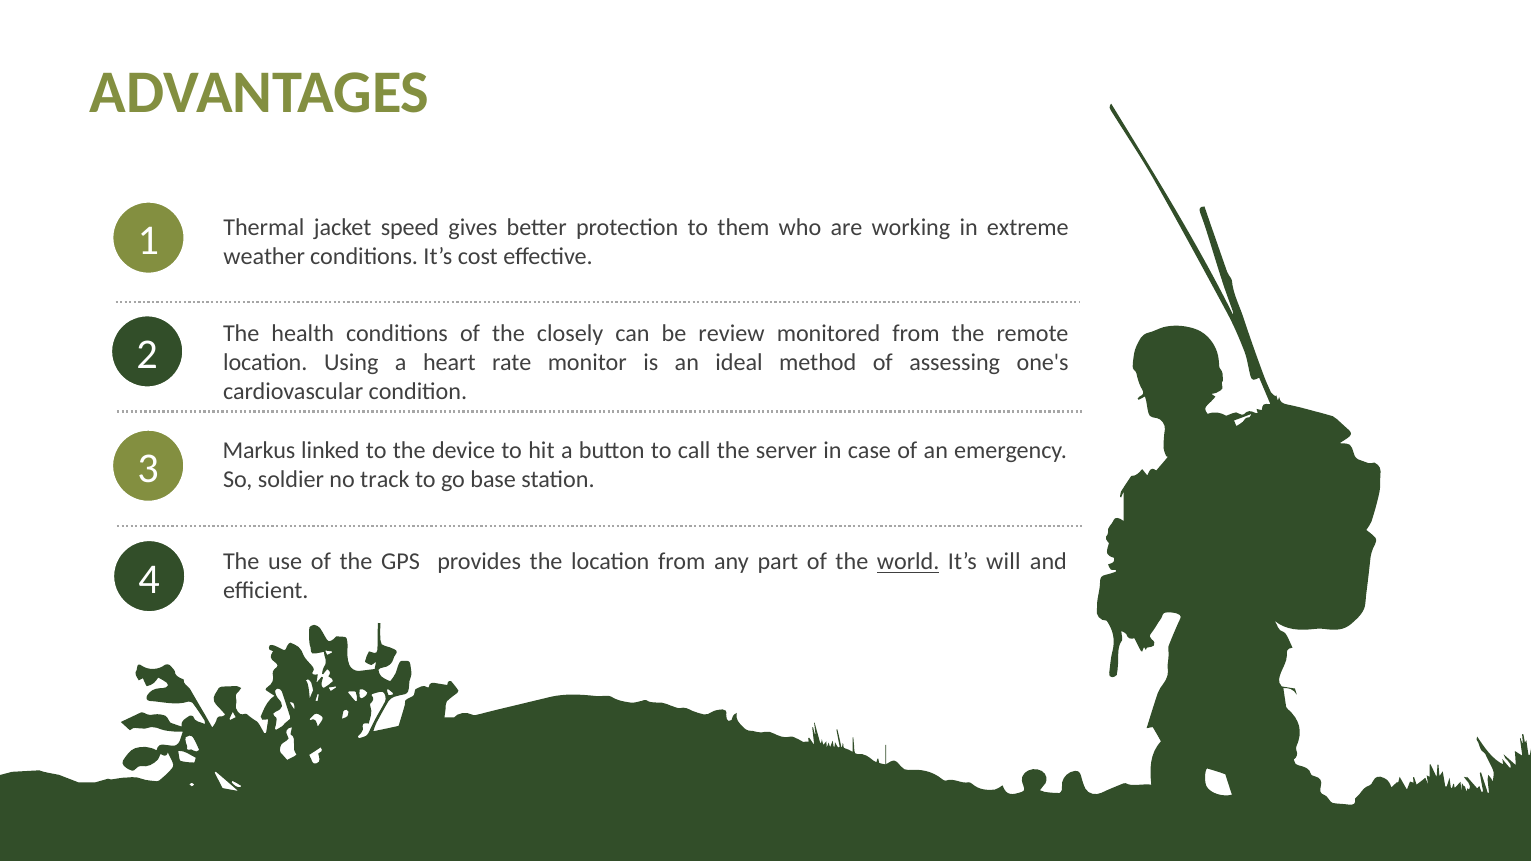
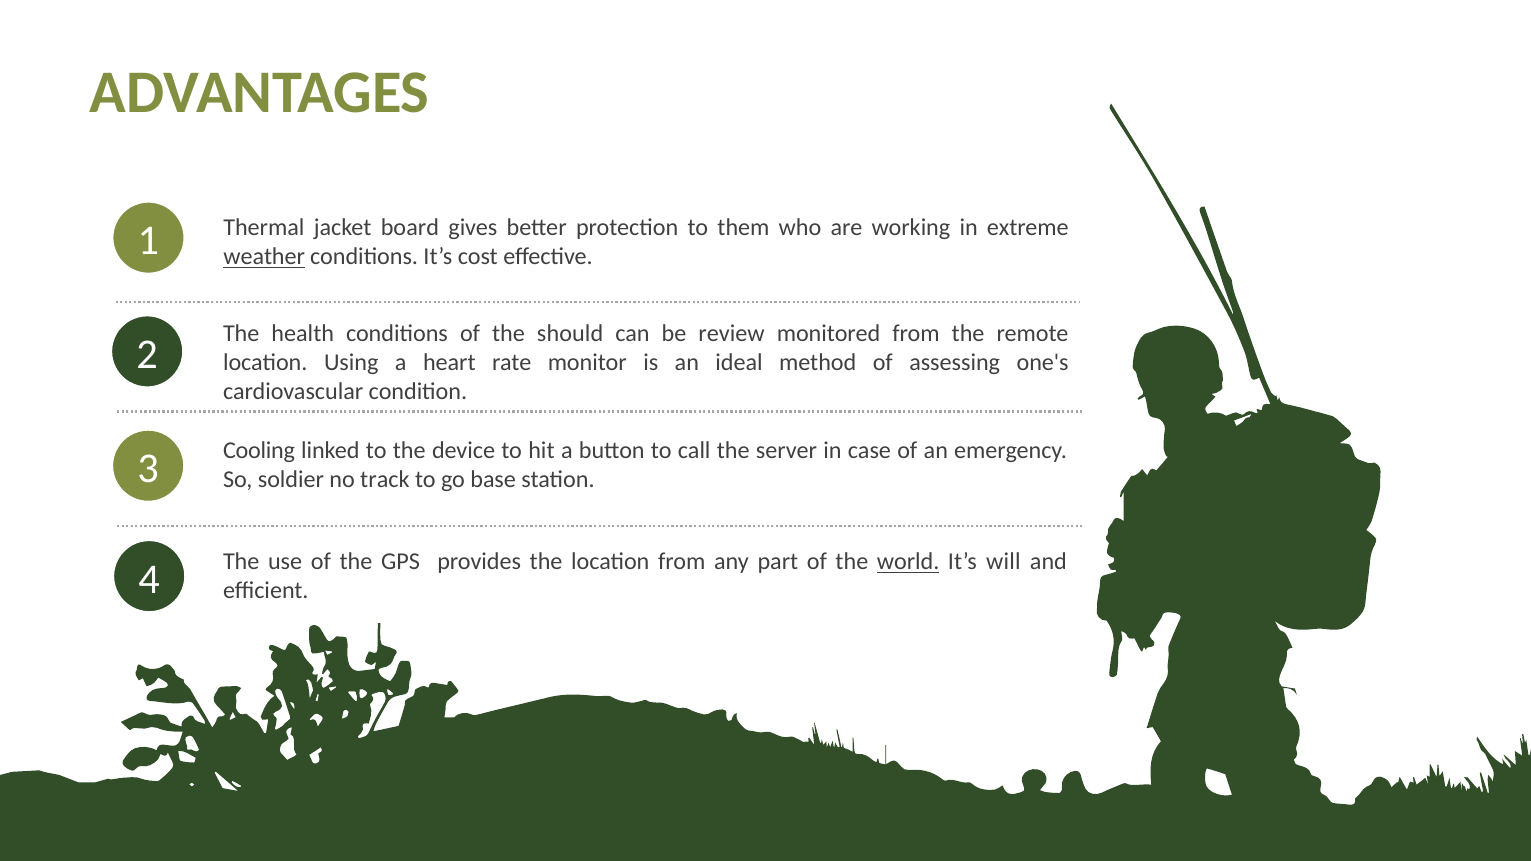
speed: speed -> board
weather underline: none -> present
closely: closely -> should
Markus: Markus -> Cooling
